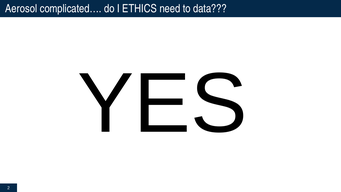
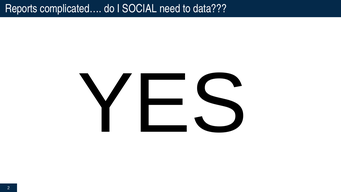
Aerosol: Aerosol -> Reports
ETHICS: ETHICS -> SOCIAL
